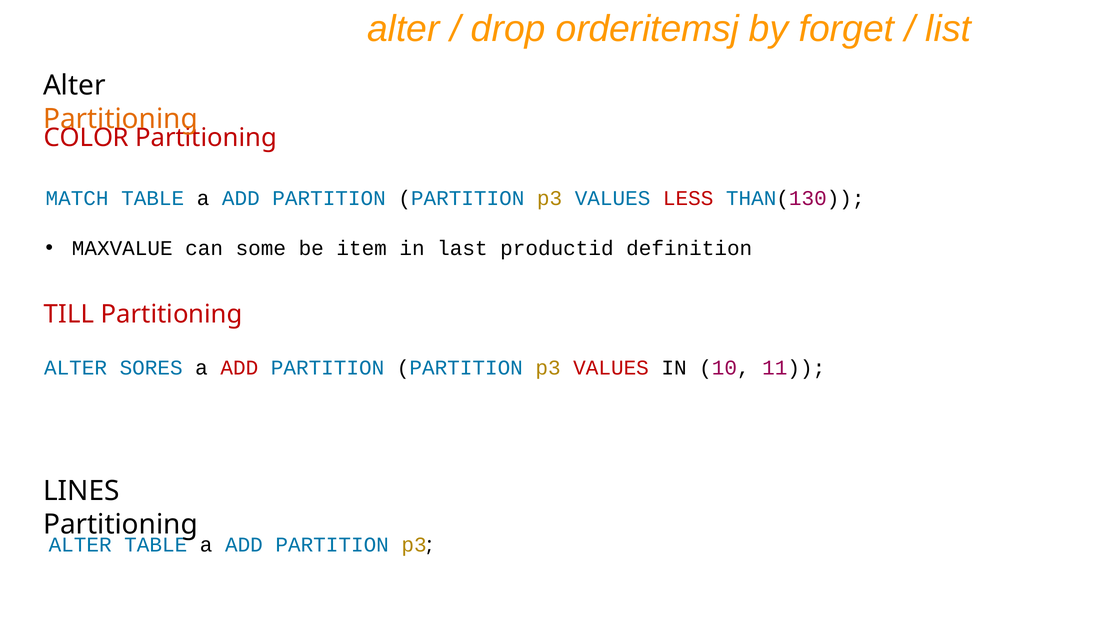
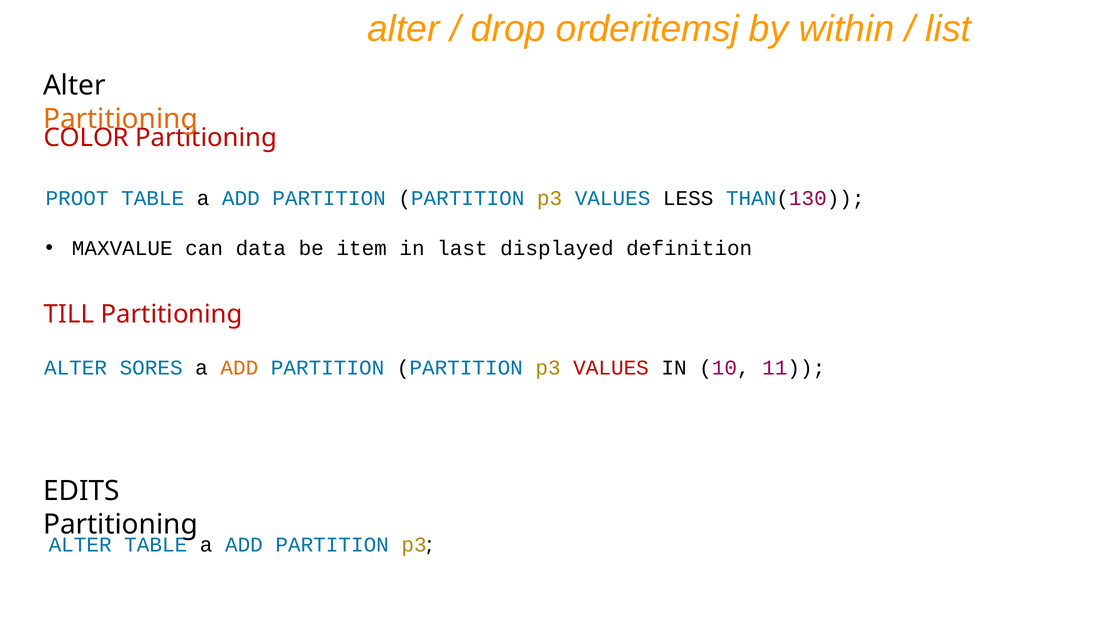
forget: forget -> within
MATCH: MATCH -> PROOT
LESS colour: red -> black
some: some -> data
productid: productid -> displayed
ADD at (239, 368) colour: red -> orange
LINES: LINES -> EDITS
